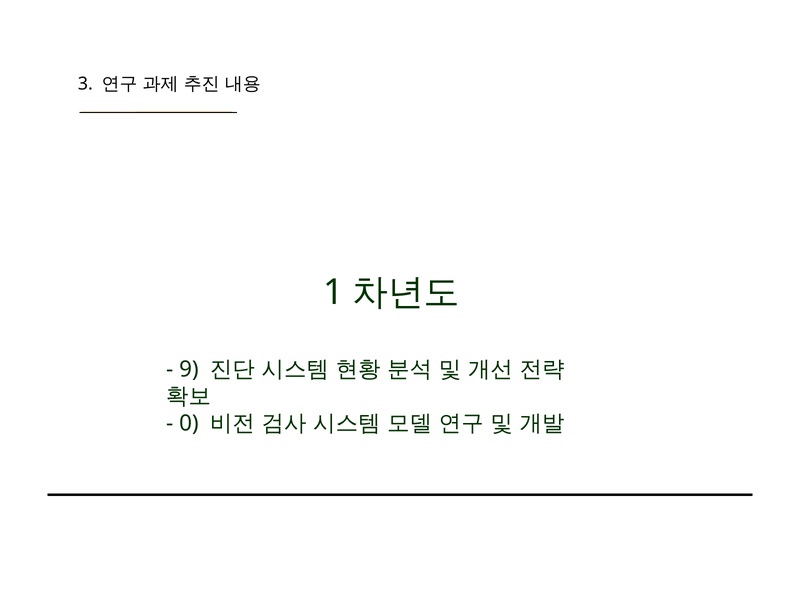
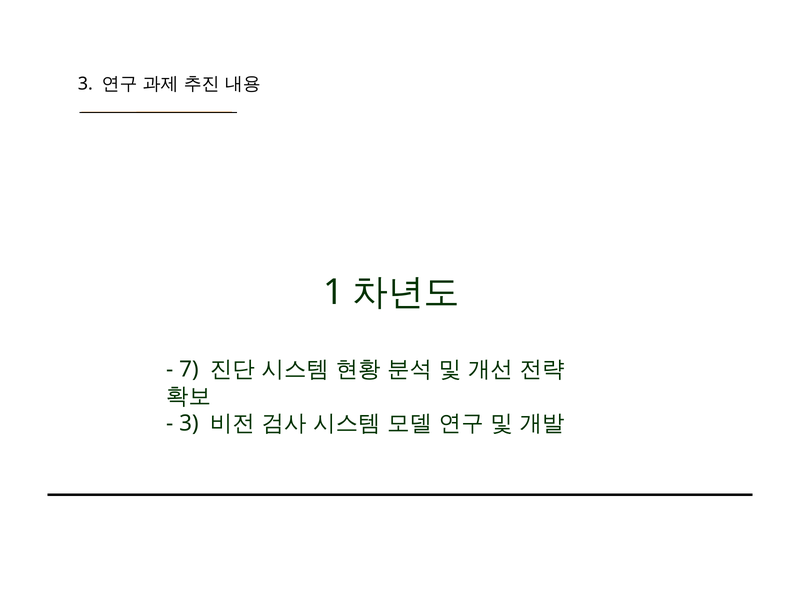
9: 9 -> 7
0 at (189, 423): 0 -> 3
